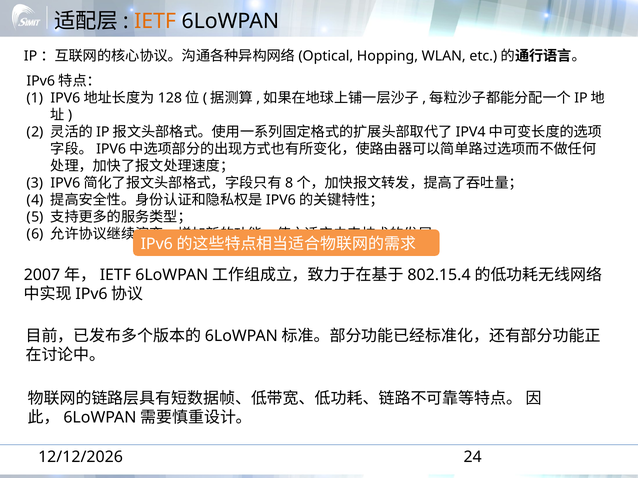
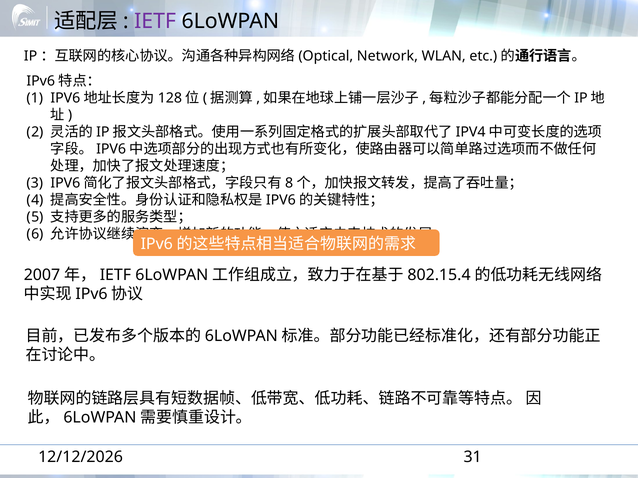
IETF colour: orange -> purple
Hopping: Hopping -> Network
24: 24 -> 31
